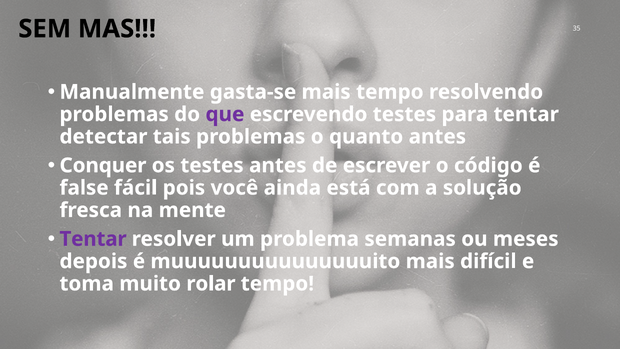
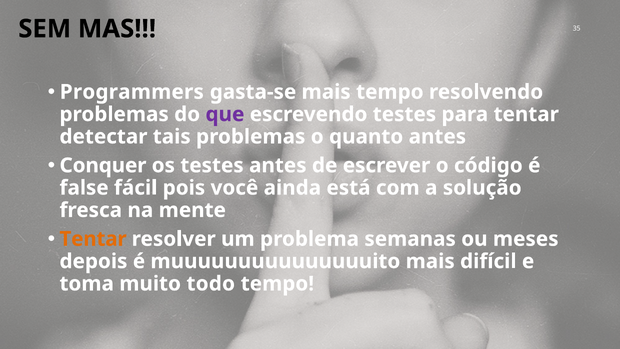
Manualmente: Manualmente -> Programmers
Tentar at (93, 239) colour: purple -> orange
rolar: rolar -> todo
